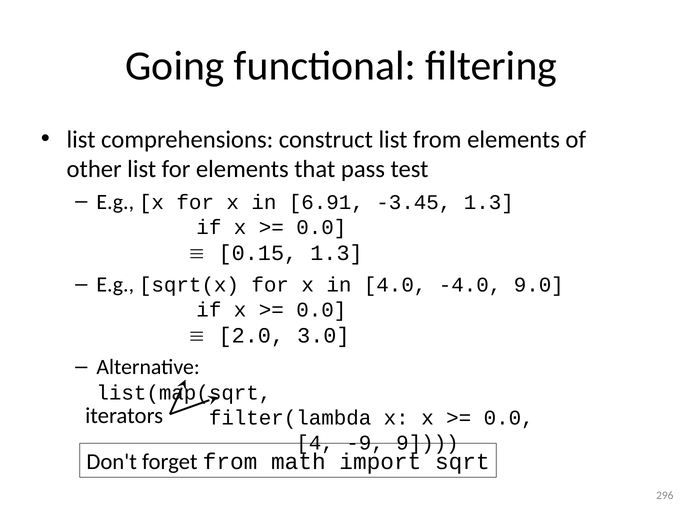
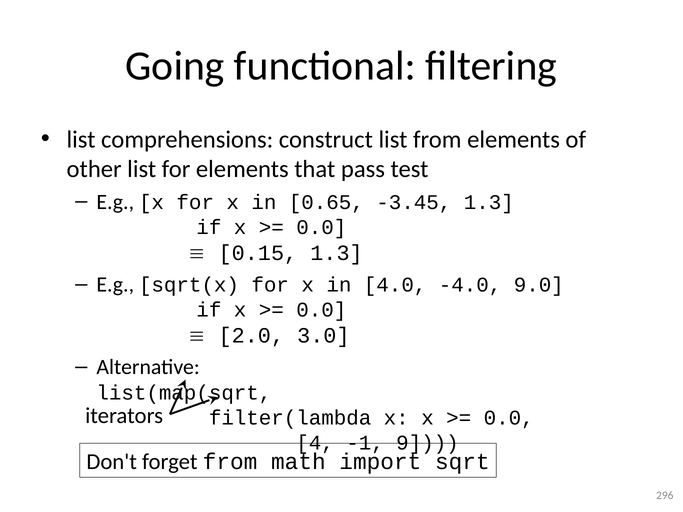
6.91: 6.91 -> 0.65
-9: -9 -> -1
